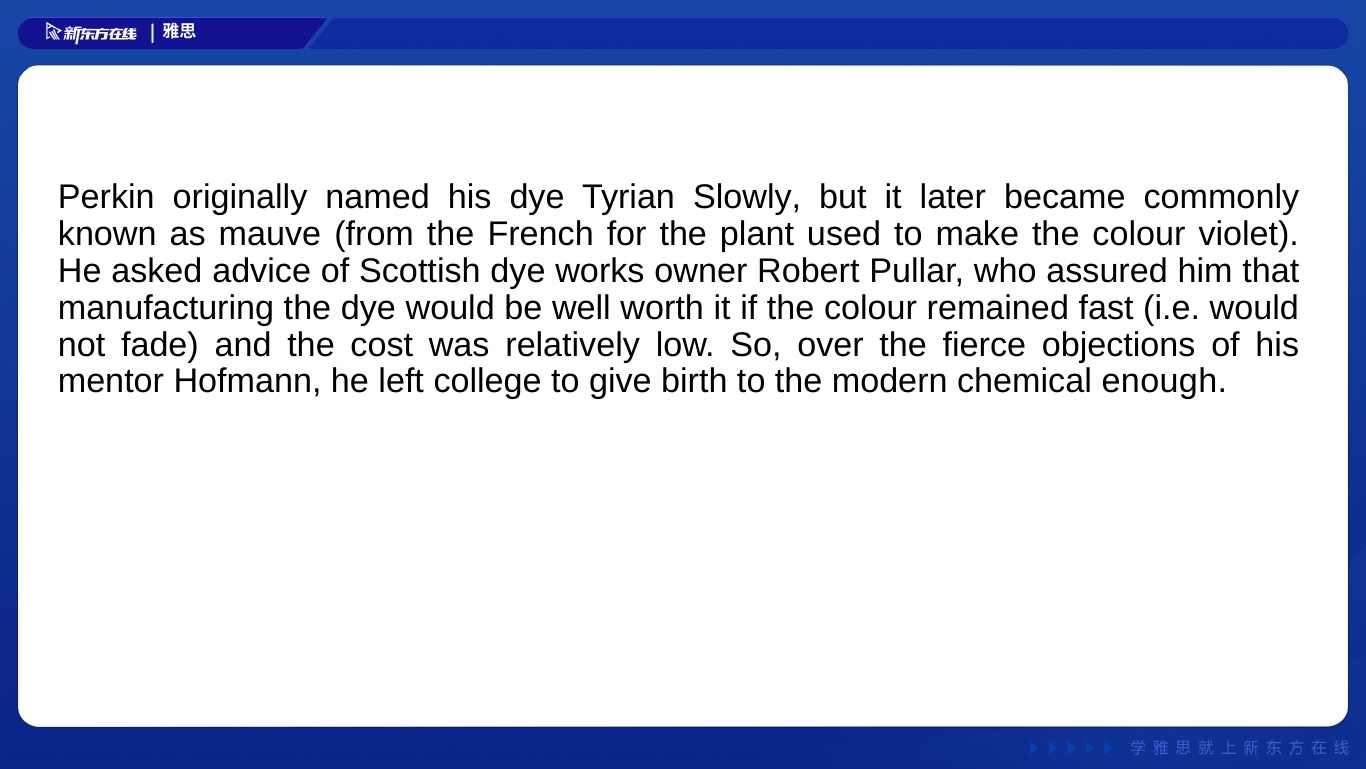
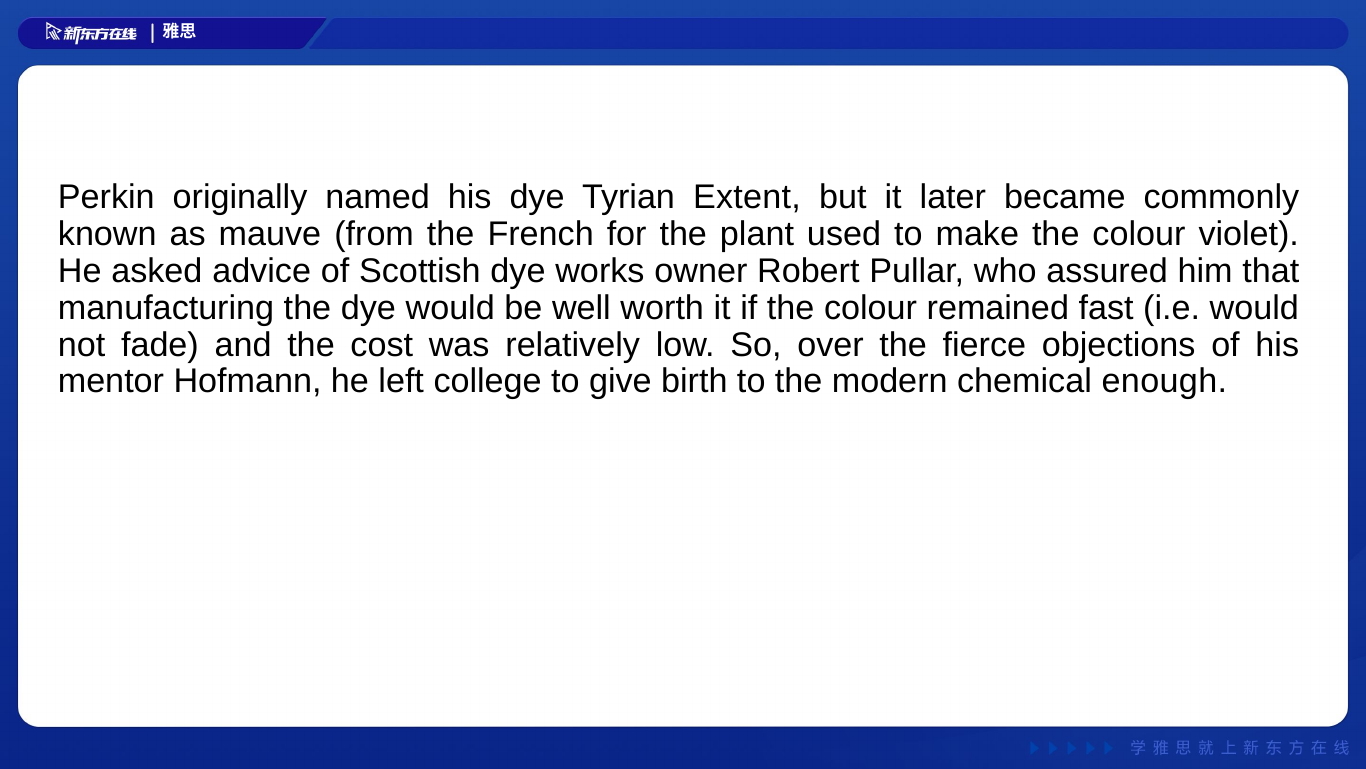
Slowly: Slowly -> Extent
